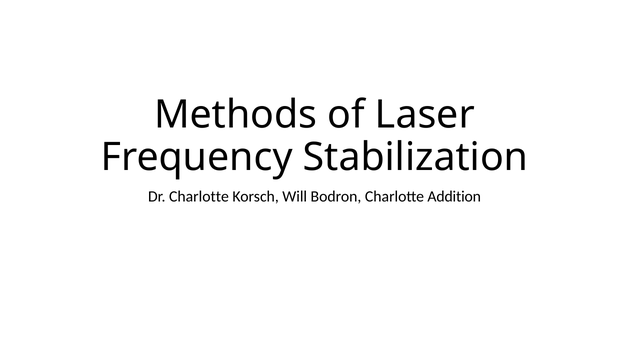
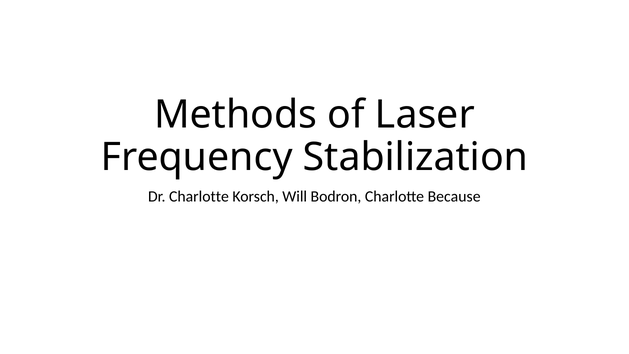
Addition: Addition -> Because
